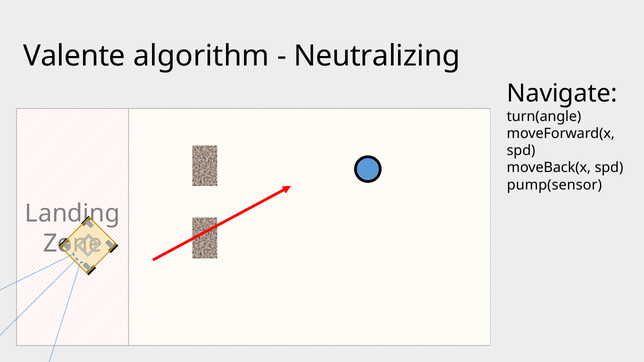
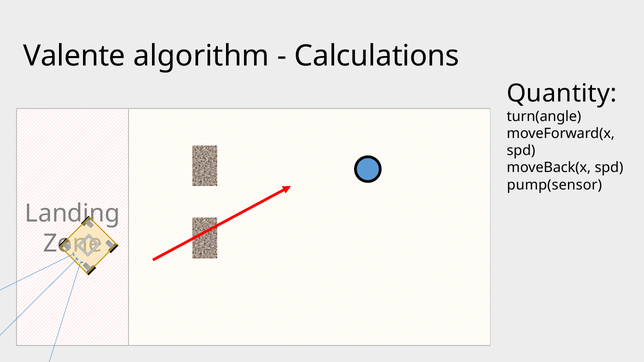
Neutralizing: Neutralizing -> Calculations
Navigate: Navigate -> Quantity
